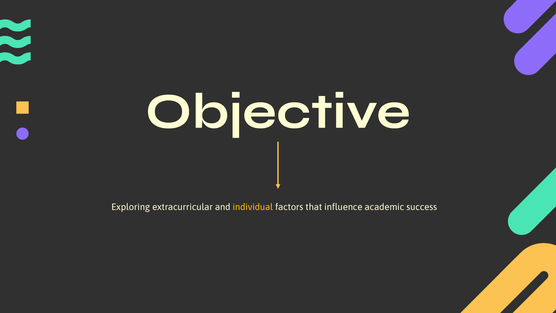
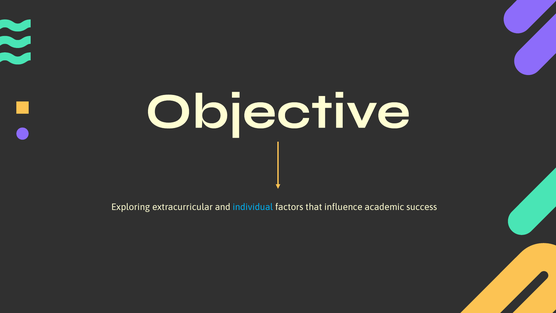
individual colour: yellow -> light blue
